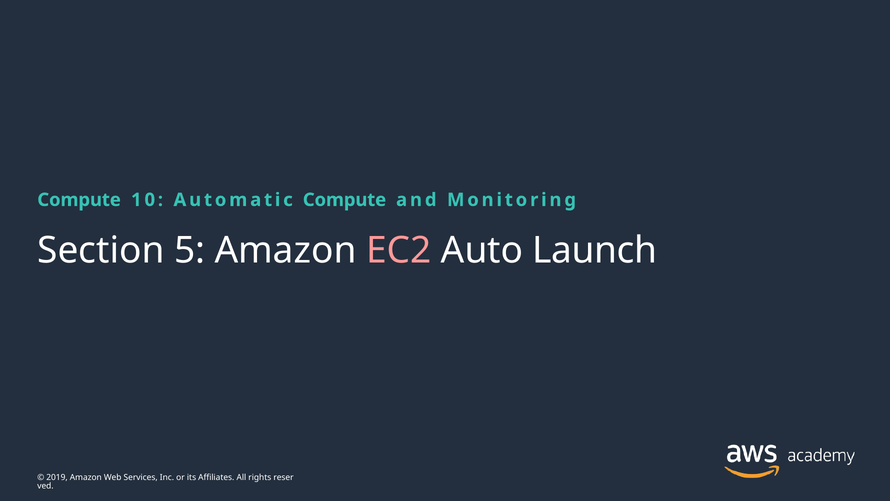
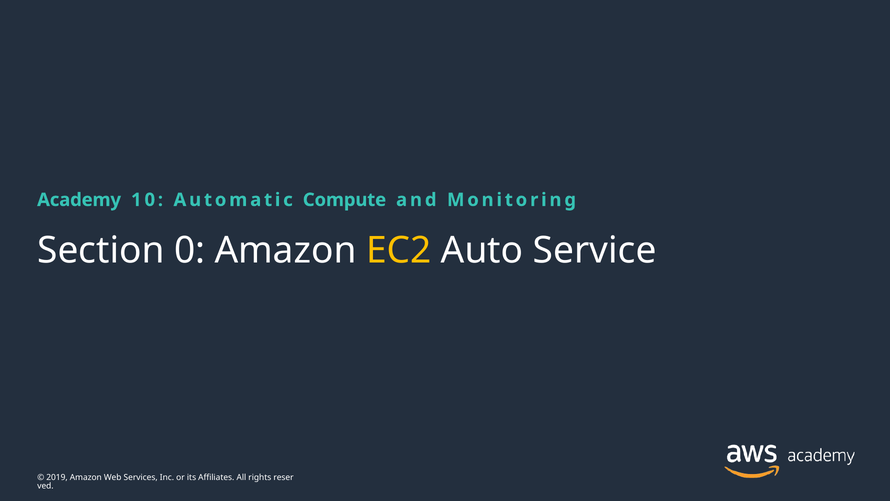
Compute at (79, 200): Compute -> Academy
5: 5 -> 0
EC2 colour: pink -> yellow
Launch: Launch -> Service
